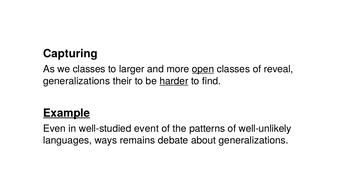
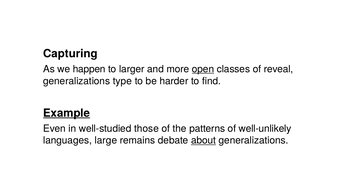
we classes: classes -> happen
their: their -> type
harder underline: present -> none
event: event -> those
ways: ways -> large
about underline: none -> present
